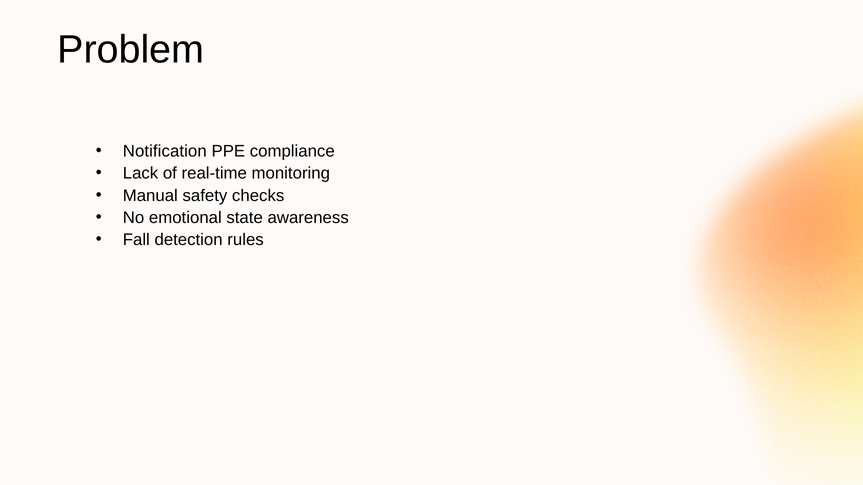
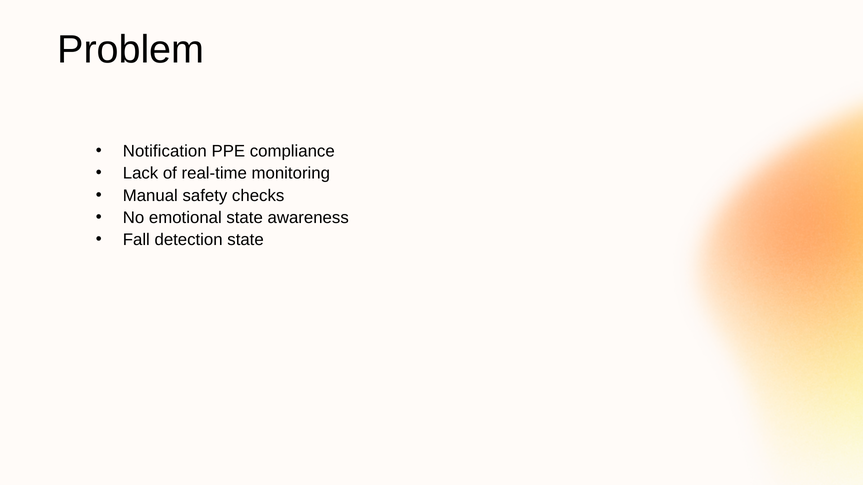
detection rules: rules -> state
